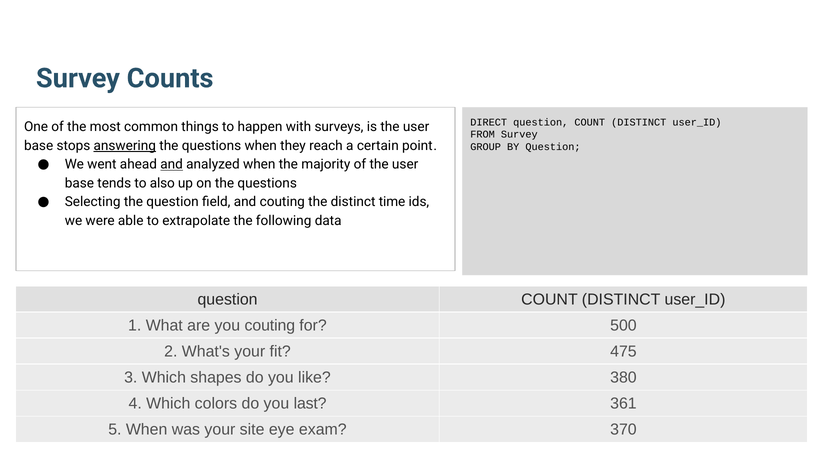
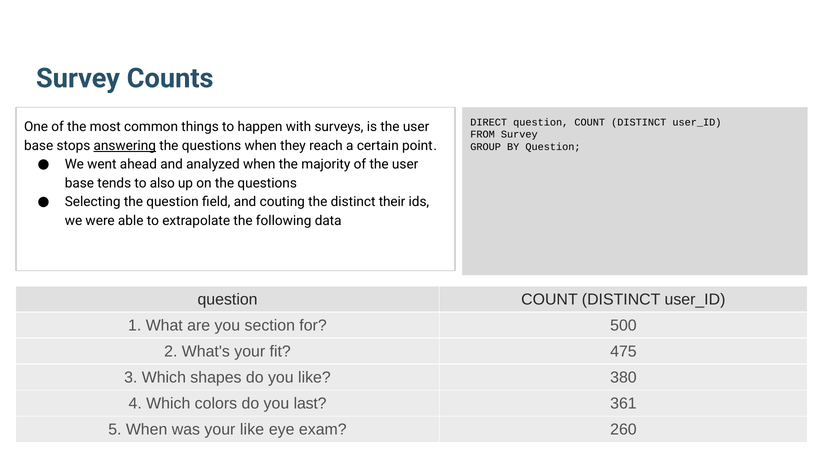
and at (172, 164) underline: present -> none
time: time -> their
you couting: couting -> section
your site: site -> like
370: 370 -> 260
